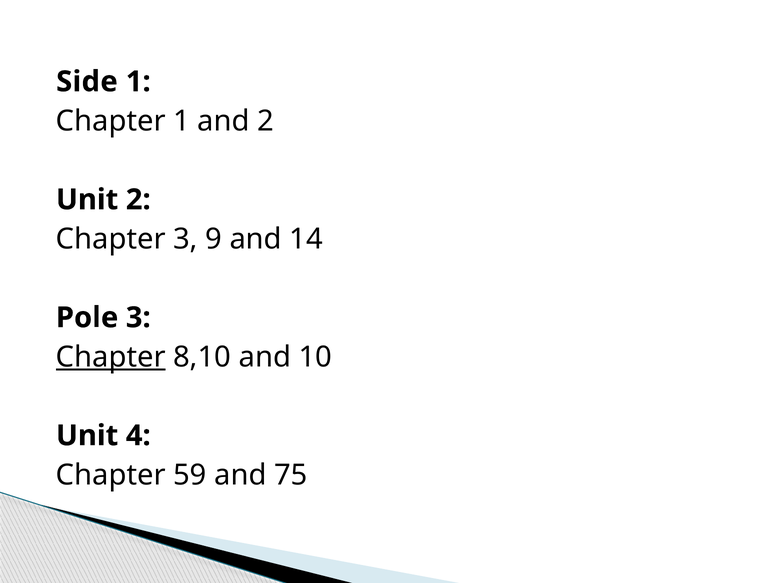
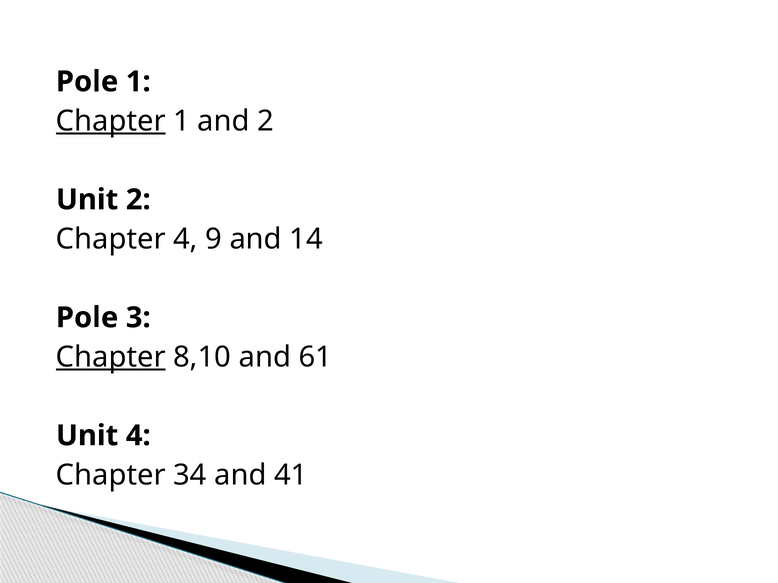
Side at (87, 82): Side -> Pole
Chapter at (111, 121) underline: none -> present
Chapter 3: 3 -> 4
10: 10 -> 61
59: 59 -> 34
75: 75 -> 41
